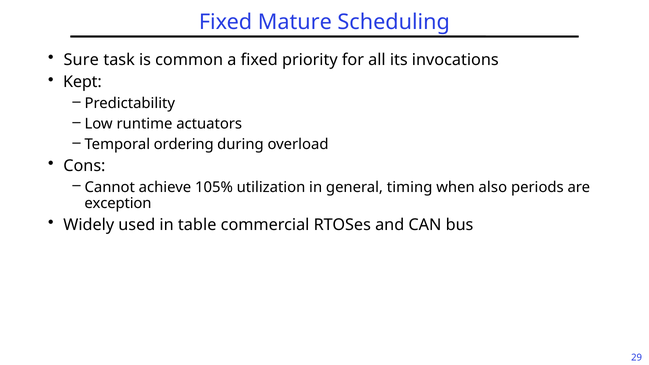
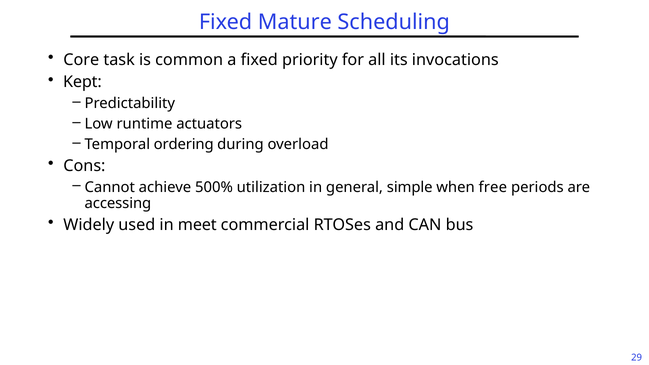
Sure: Sure -> Core
105%: 105% -> 500%
timing: timing -> simple
also: also -> free
exception: exception -> accessing
table: table -> meet
